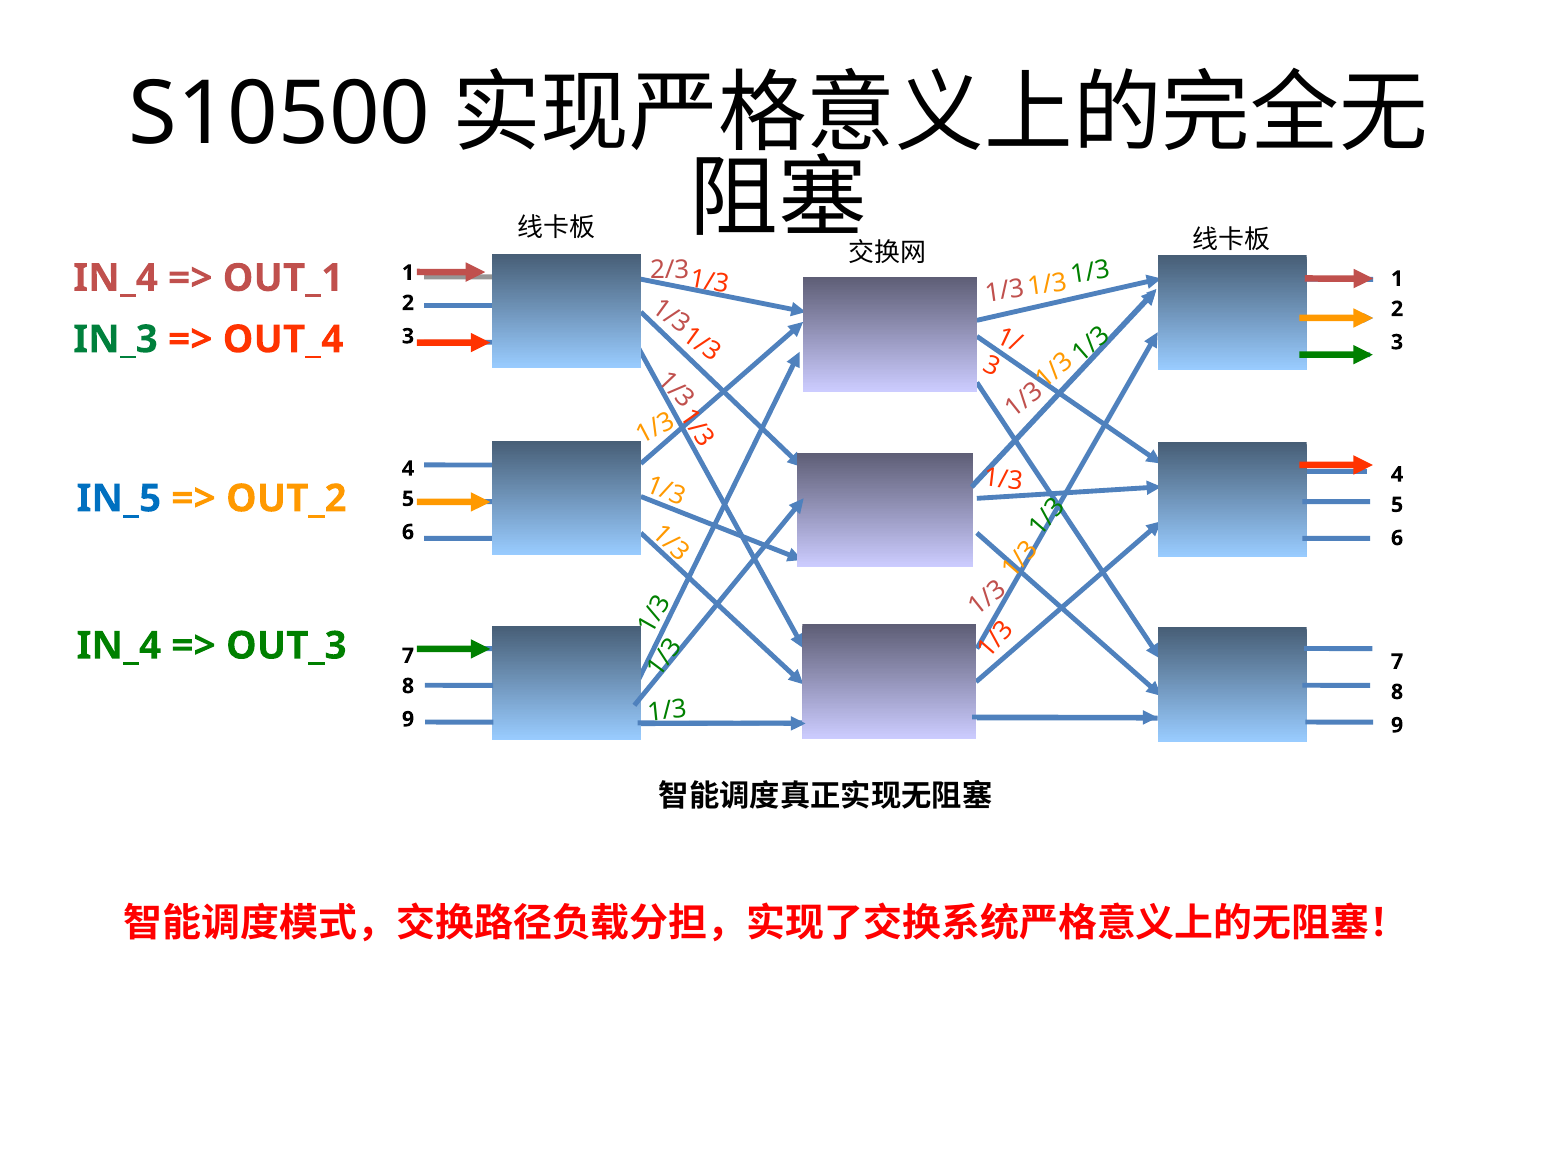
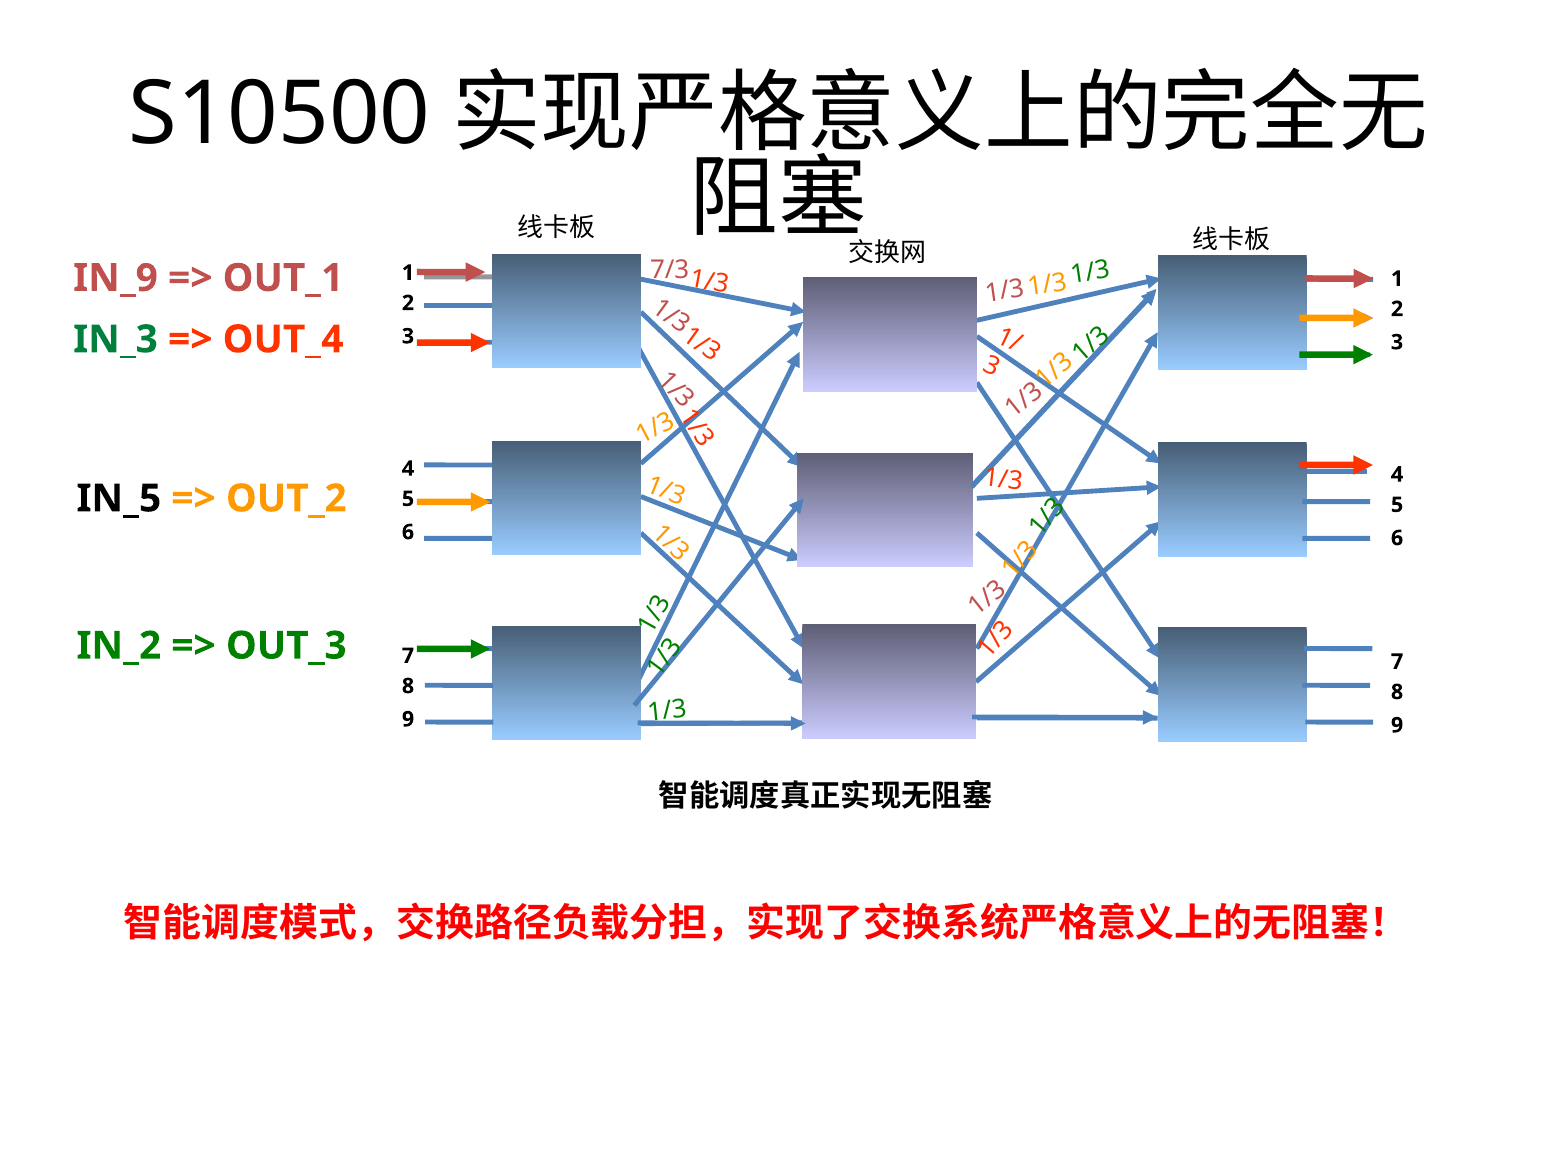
2/3: 2/3 -> 7/3
IN_4 at (115, 278): IN_4 -> IN_9
IN_5 colour: blue -> black
IN_4 at (119, 646): IN_4 -> IN_2
